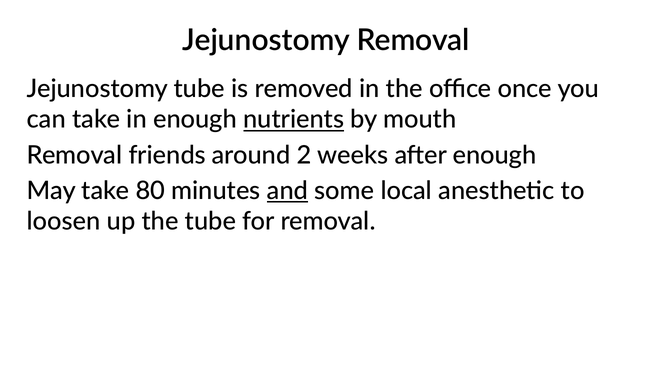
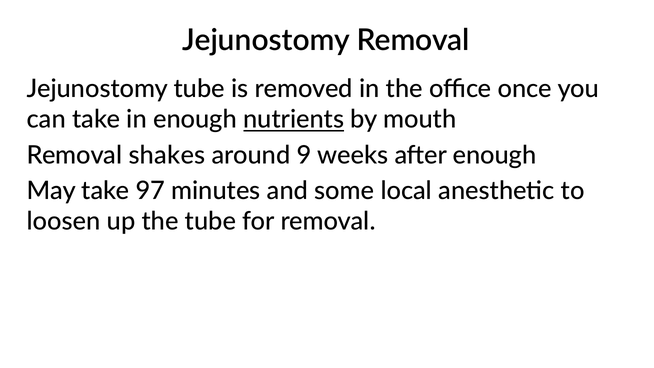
friends: friends -> shakes
2: 2 -> 9
80: 80 -> 97
and underline: present -> none
